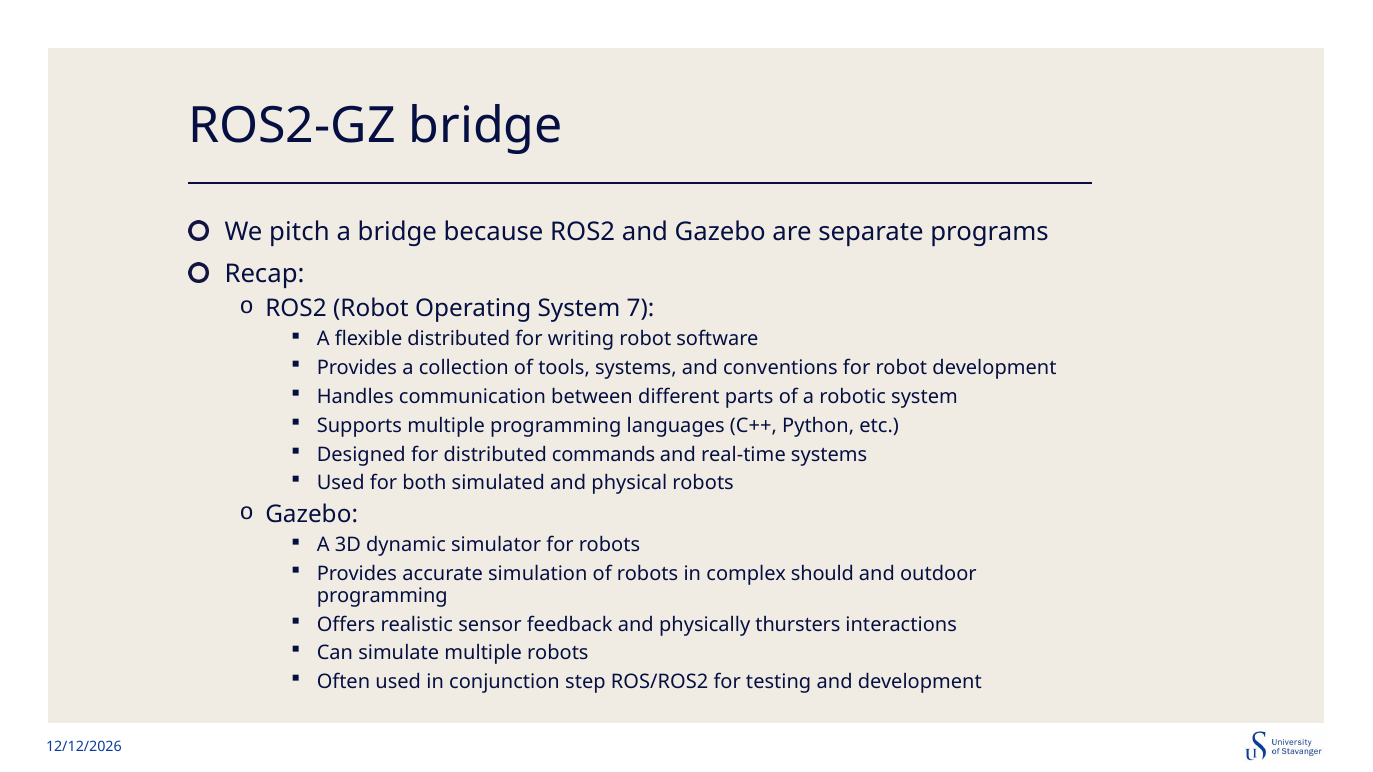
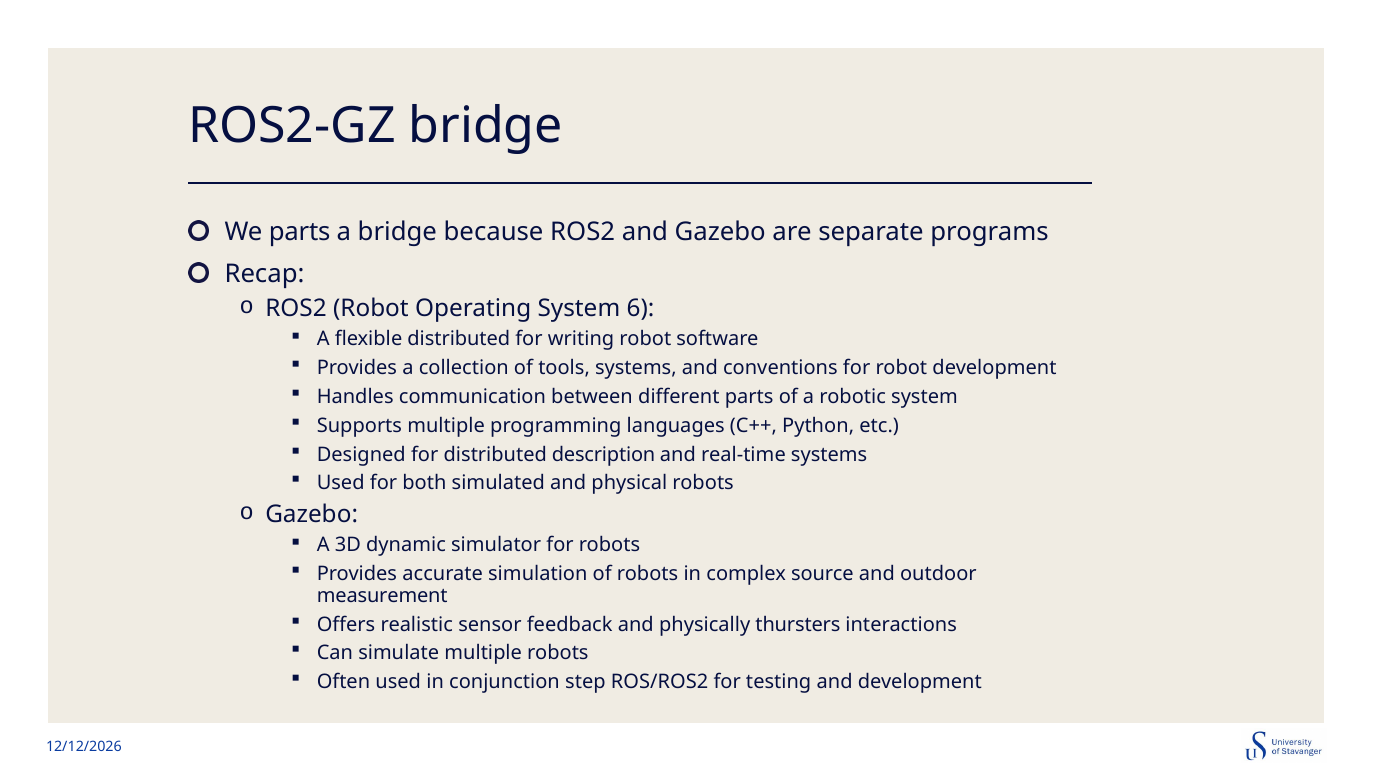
We pitch: pitch -> parts
7: 7 -> 6
commands: commands -> description
should: should -> source
programming at (382, 596): programming -> measurement
